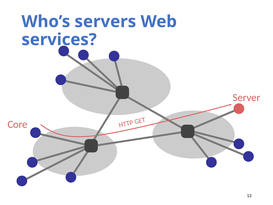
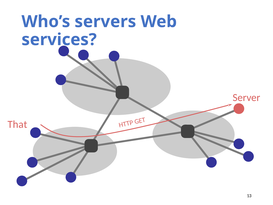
Core: Core -> That
